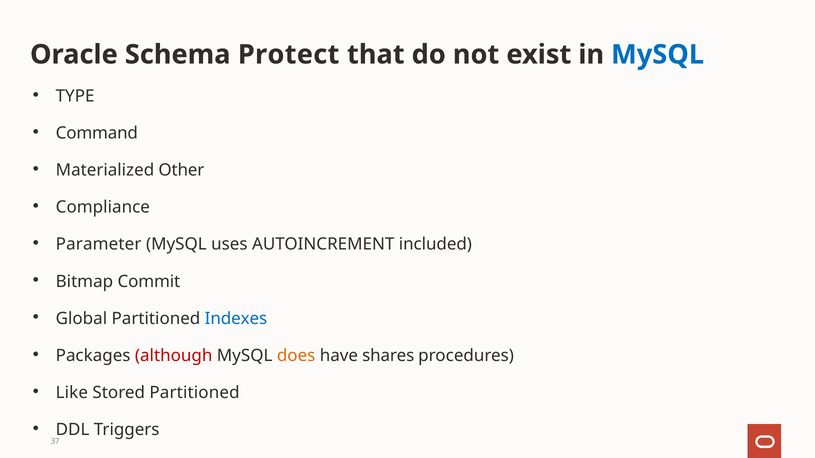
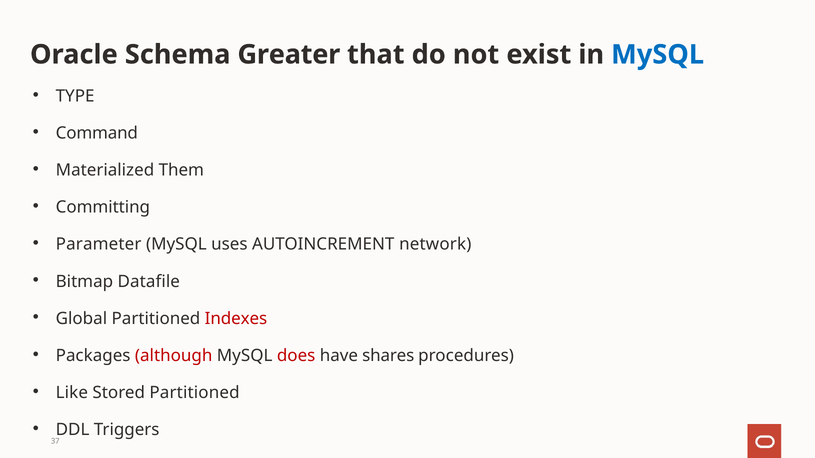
Protect: Protect -> Greater
Other: Other -> Them
Compliance: Compliance -> Committing
included: included -> network
Commit: Commit -> Datafile
Indexes colour: blue -> red
does colour: orange -> red
